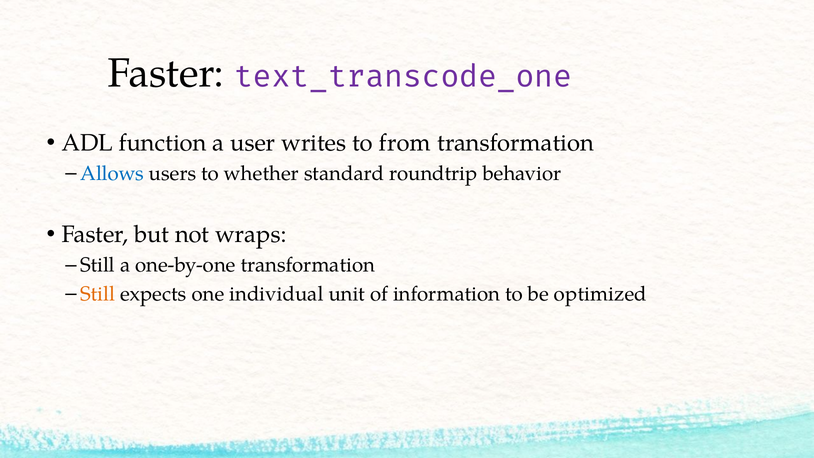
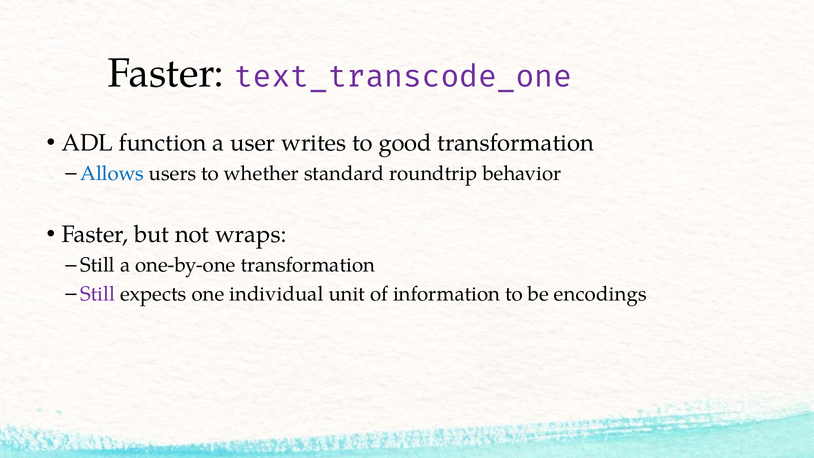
from: from -> good
Still at (98, 294) colour: orange -> purple
optimized: optimized -> encodings
